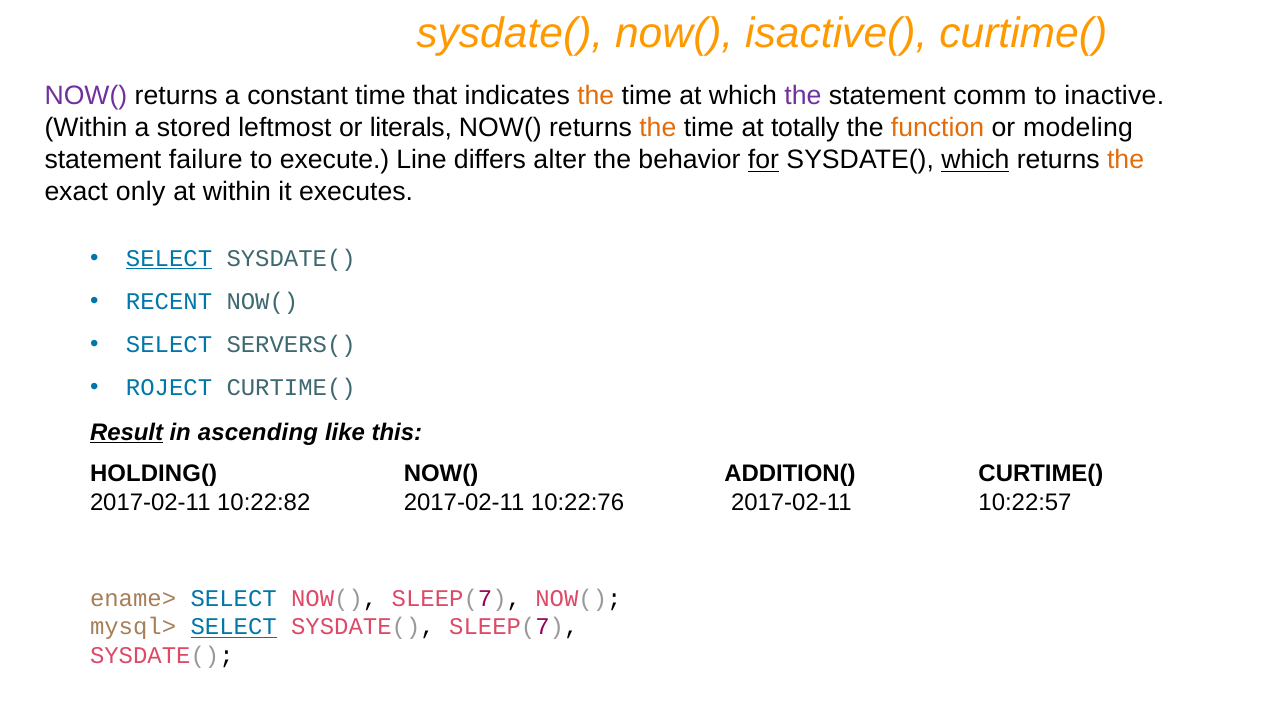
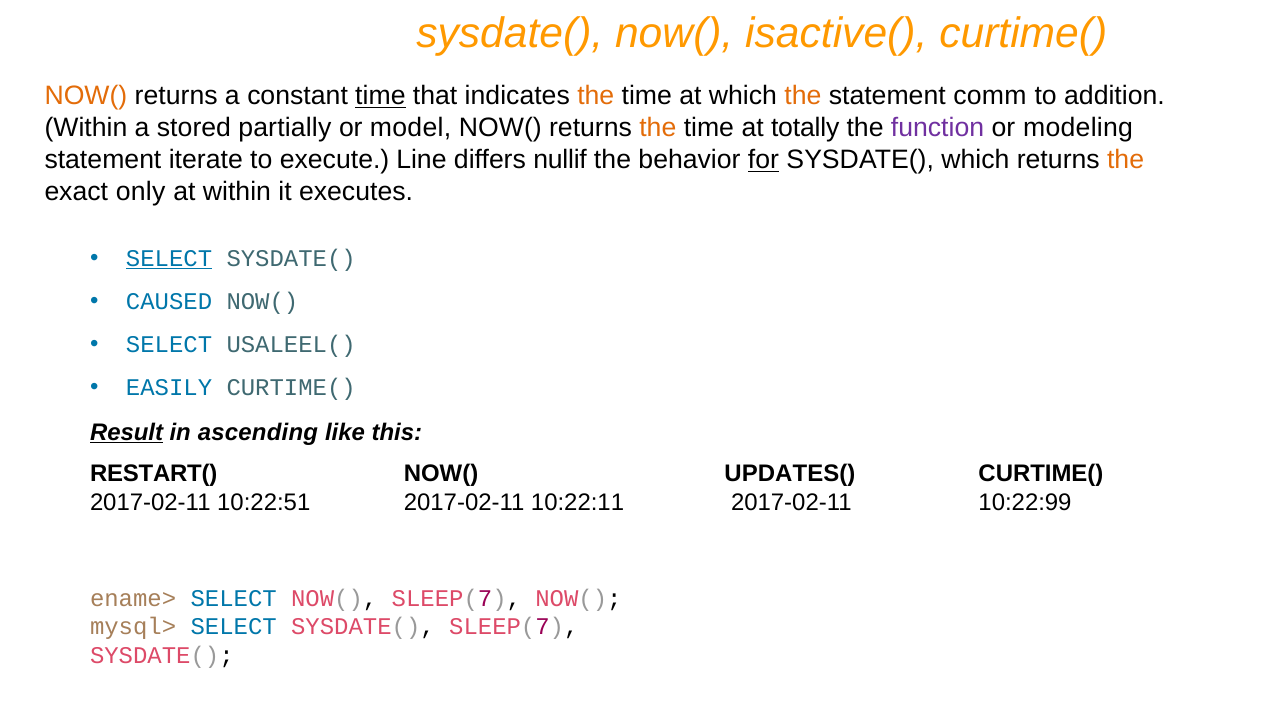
NOW( at (86, 96) colour: purple -> orange
time at (380, 96) underline: none -> present
the at (803, 96) colour: purple -> orange
inactive: inactive -> addition
leftmost: leftmost -> partially
literals: literals -> model
function colour: orange -> purple
failure: failure -> iterate
alter: alter -> nullif
which at (975, 160) underline: present -> none
RECENT: RECENT -> CAUSED
SERVERS(: SERVERS( -> USALEEL(
ROJECT: ROJECT -> EASILY
HOLDING(: HOLDING( -> RESTART(
ADDITION(: ADDITION( -> UPDATES(
10:22:82: 10:22:82 -> 10:22:51
10:22:76: 10:22:76 -> 10:22:11
10:22:57: 10:22:57 -> 10:22:99
SELECT at (234, 627) underline: present -> none
